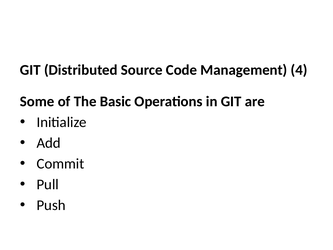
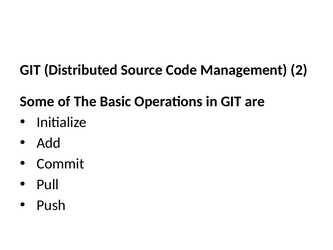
4: 4 -> 2
